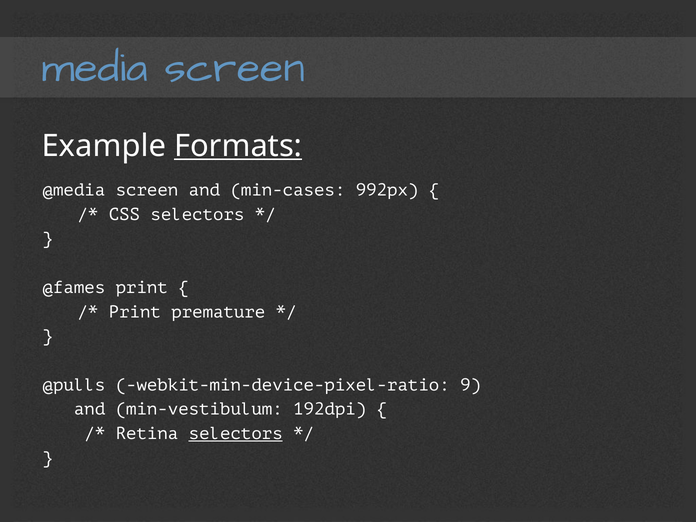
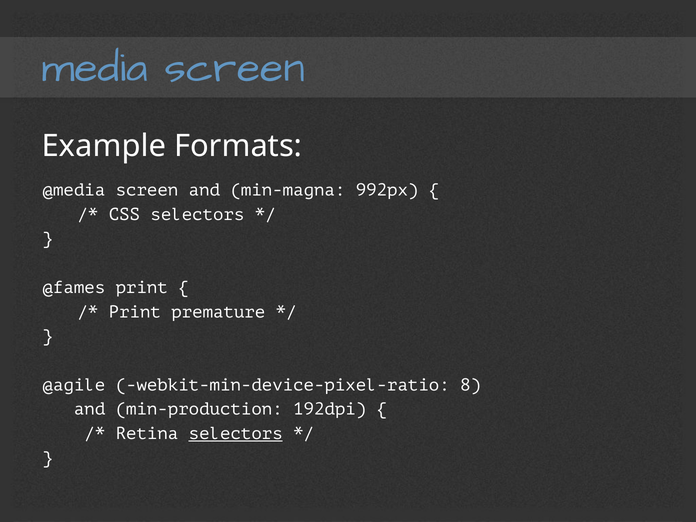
Formats underline: present -> none
min-cases: min-cases -> min-magna
@pulls: @pulls -> @agile
9: 9 -> 8
min-vestibulum: min-vestibulum -> min-production
